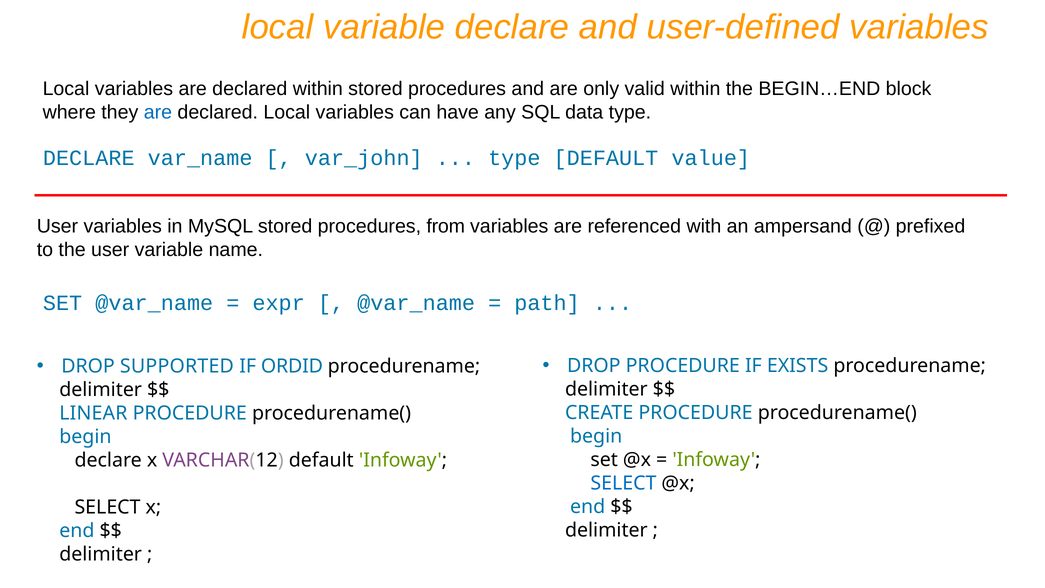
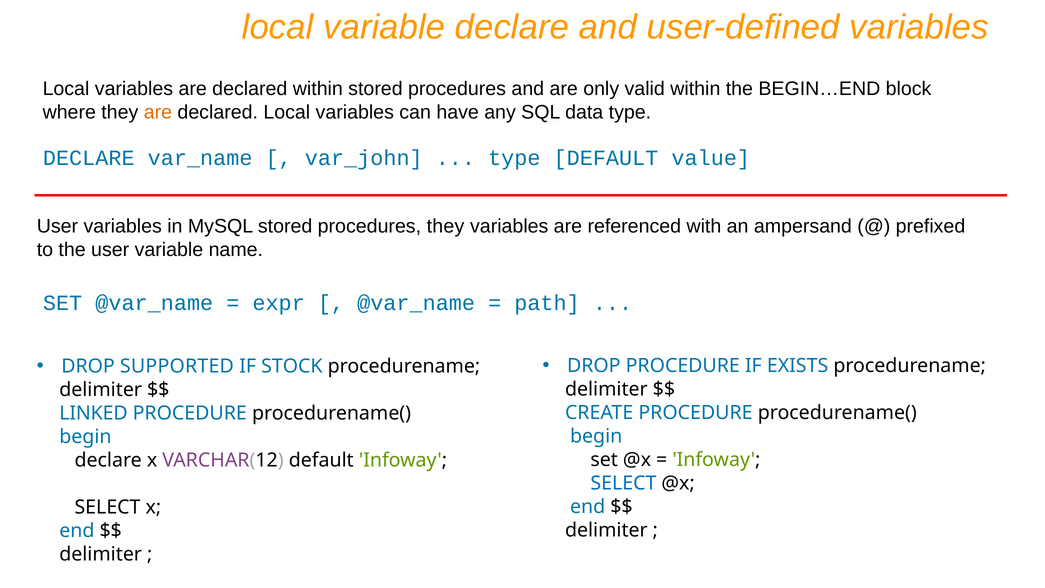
are at (158, 112) colour: blue -> orange
procedures from: from -> they
ORDID: ORDID -> STOCK
LINEAR: LINEAR -> LINKED
